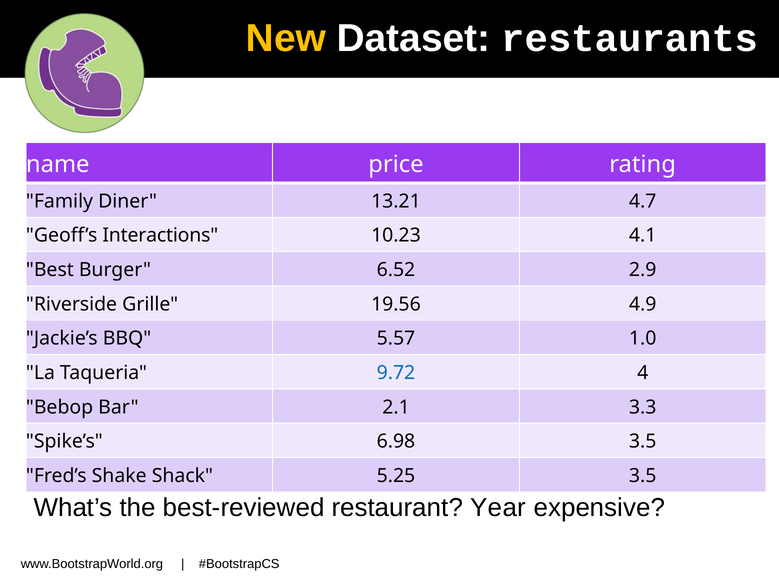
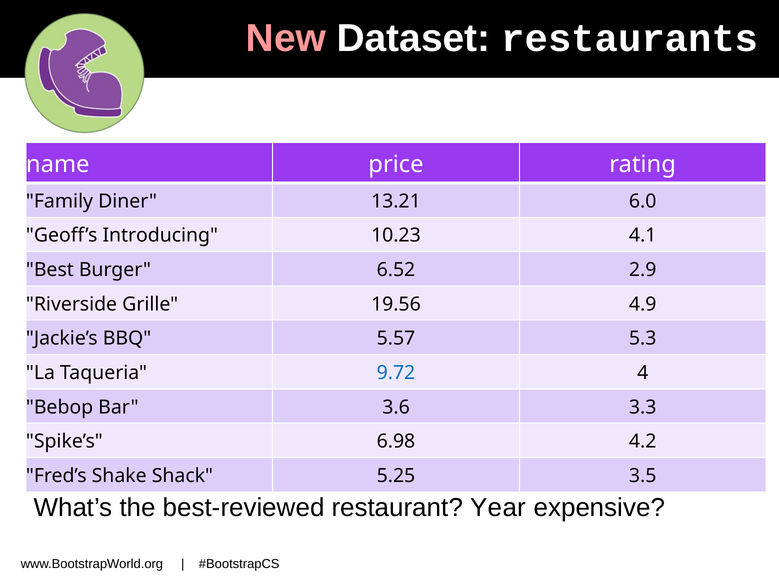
New colour: yellow -> pink
4.7: 4.7 -> 6.0
Interactions: Interactions -> Introducing
1.0: 1.0 -> 5.3
2.1: 2.1 -> 3.6
6.98 3.5: 3.5 -> 4.2
